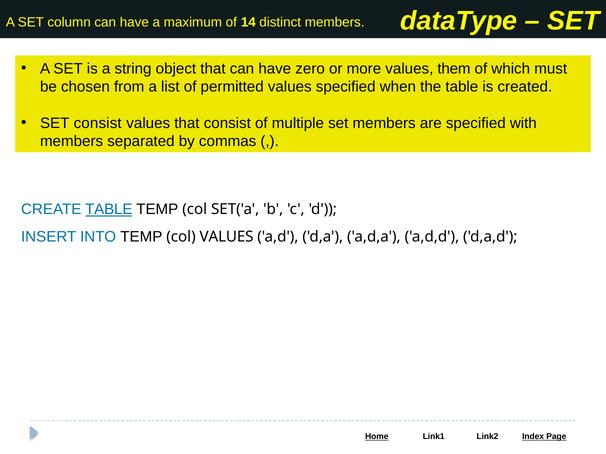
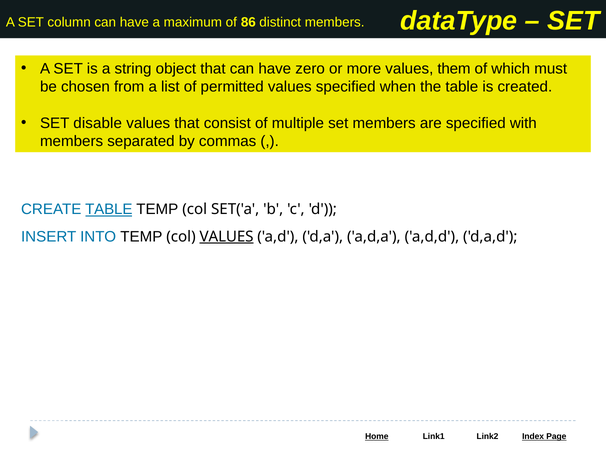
14: 14 -> 86
SET consist: consist -> disable
VALUES at (227, 237) underline: none -> present
